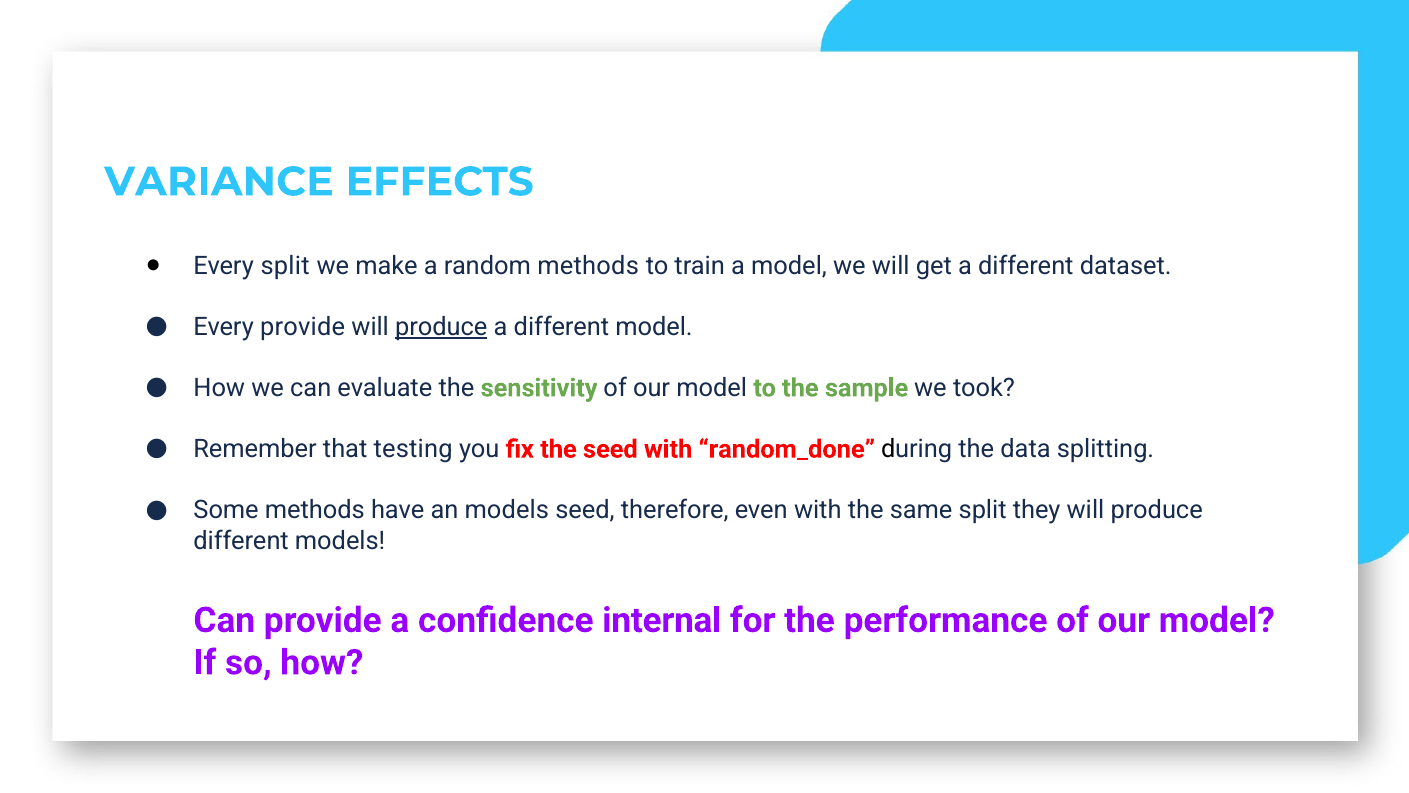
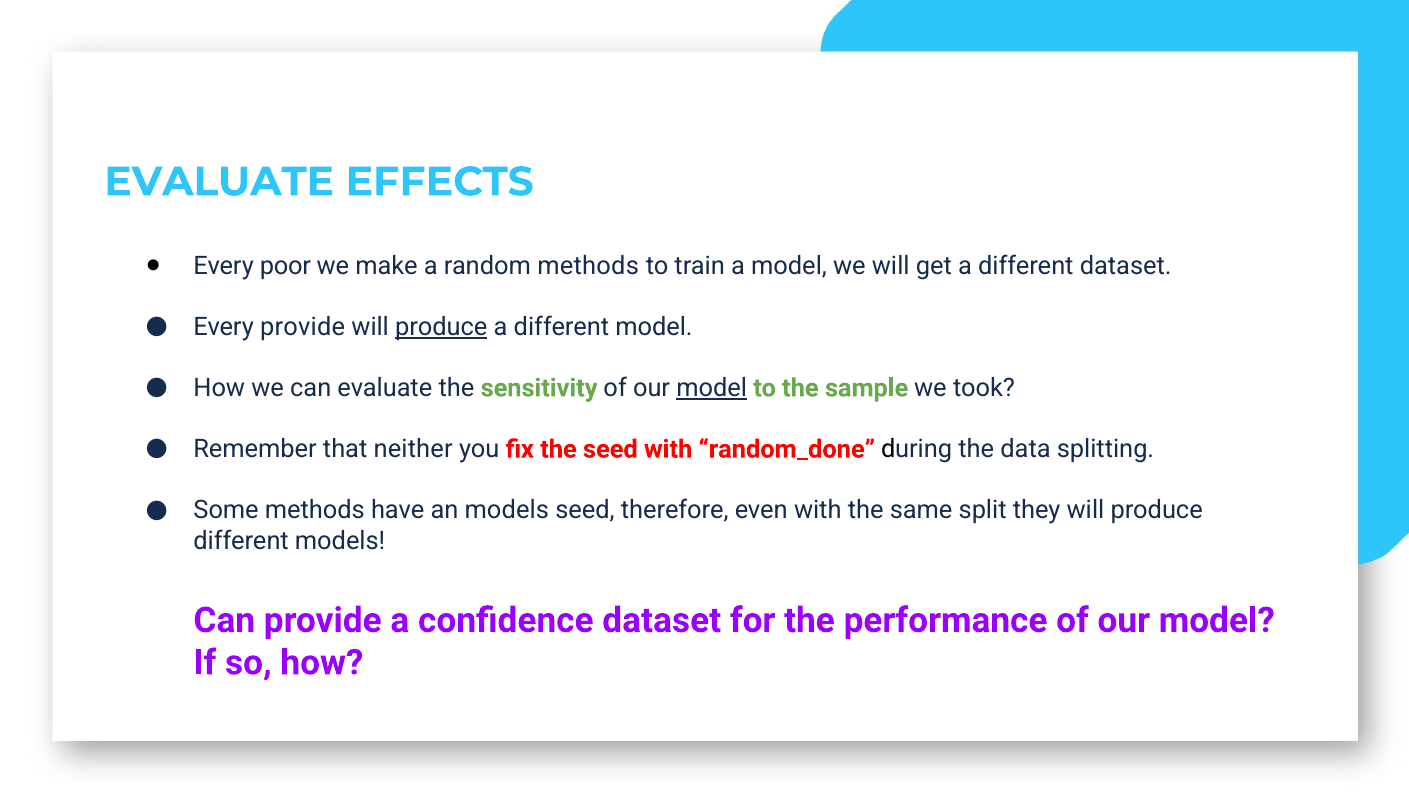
VARIANCE at (219, 182): VARIANCE -> EVALUATE
Every split: split -> poor
model at (712, 388) underline: none -> present
testing: testing -> neither
confidence internal: internal -> dataset
